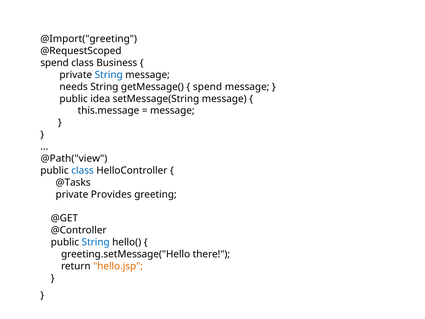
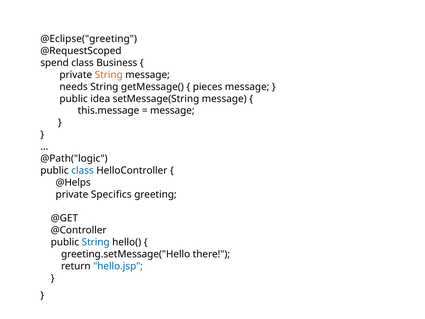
@Import("greeting: @Import("greeting -> @Eclipse("greeting
String at (109, 75) colour: blue -> orange
spend at (208, 87): spend -> pieces
@Path("view: @Path("view -> @Path("logic
@Tasks: @Tasks -> @Helps
Provides: Provides -> Specifics
hello.jsp colour: orange -> blue
